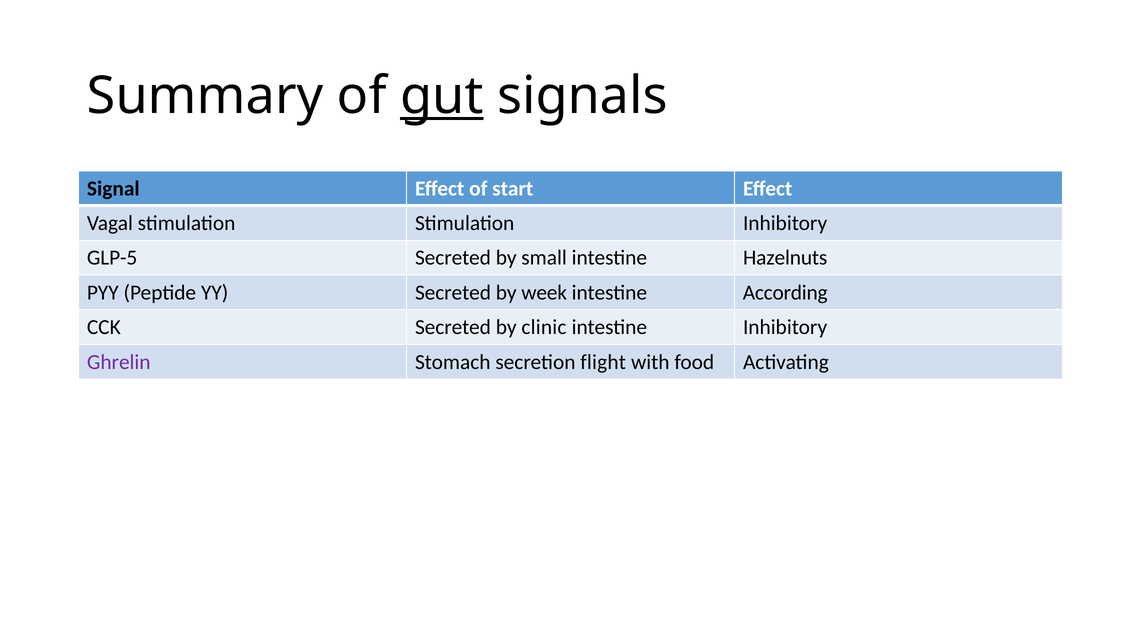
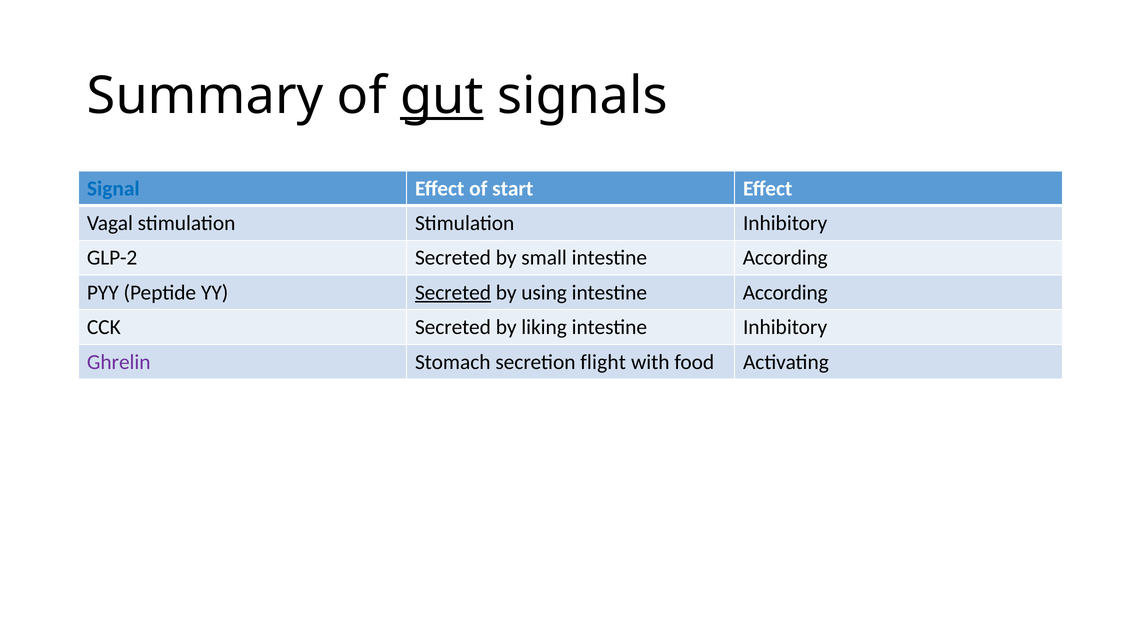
Signal colour: black -> blue
GLP-5: GLP-5 -> GLP-2
small intestine Hazelnuts: Hazelnuts -> According
Secreted at (453, 293) underline: none -> present
week: week -> using
clinic: clinic -> liking
